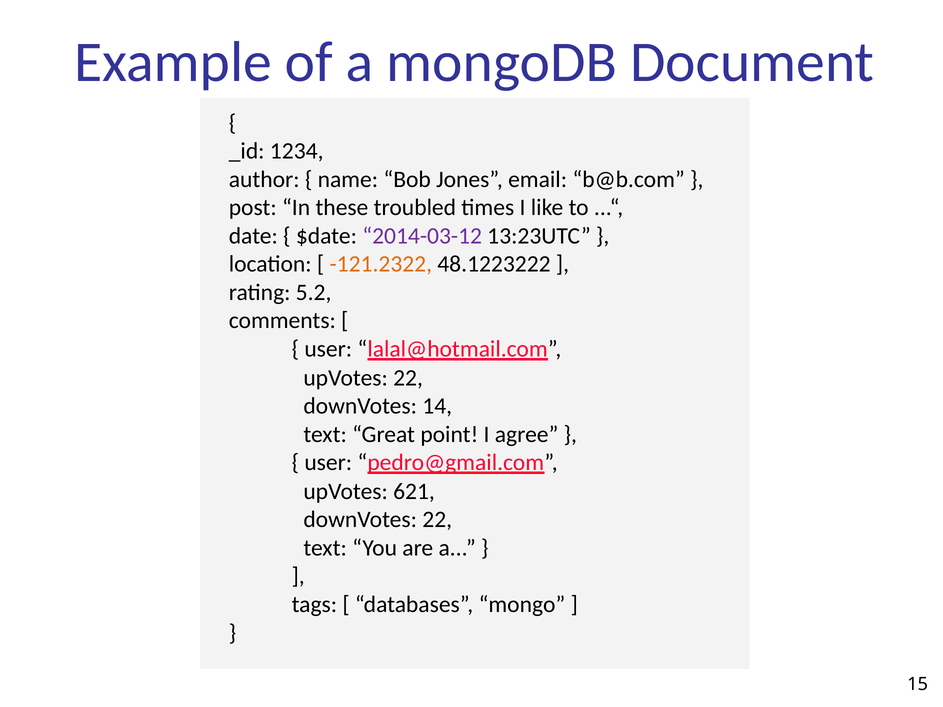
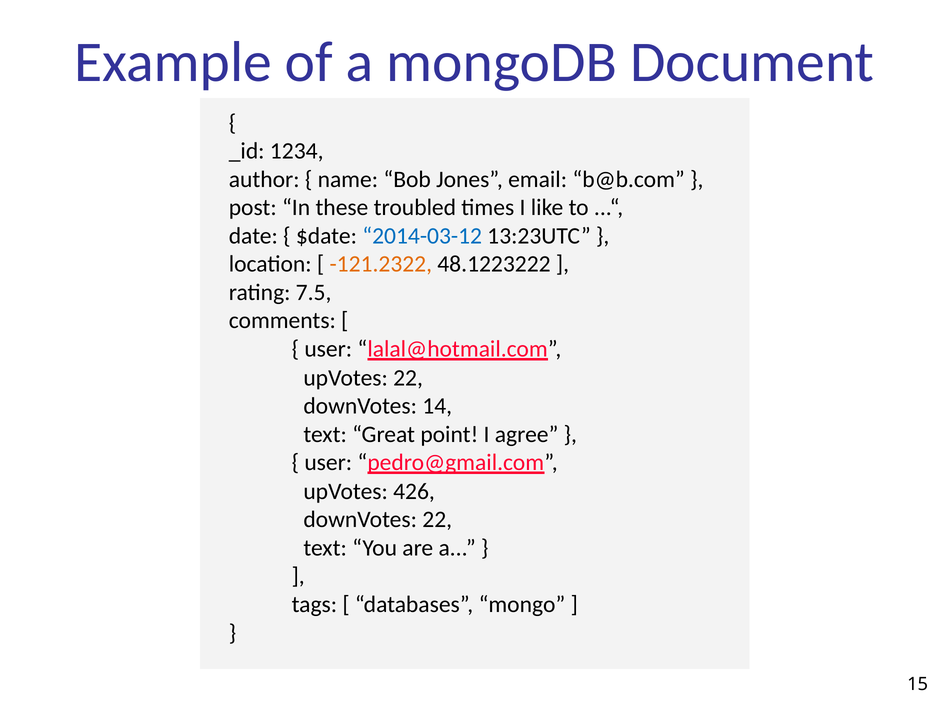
2014-03-12 colour: purple -> blue
5.2: 5.2 -> 7.5
621: 621 -> 426
